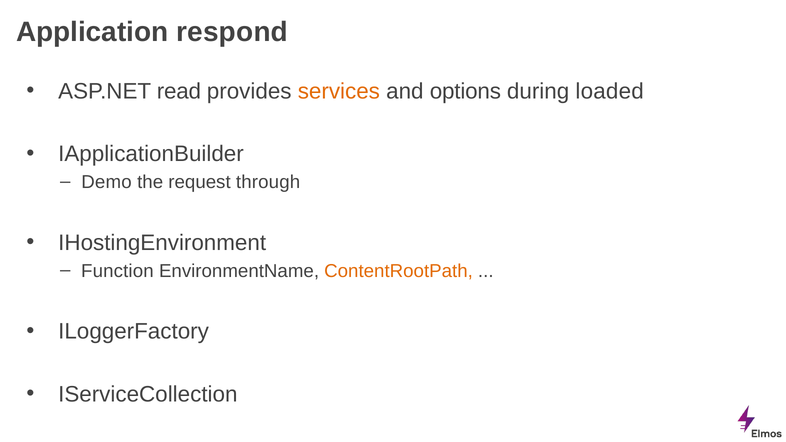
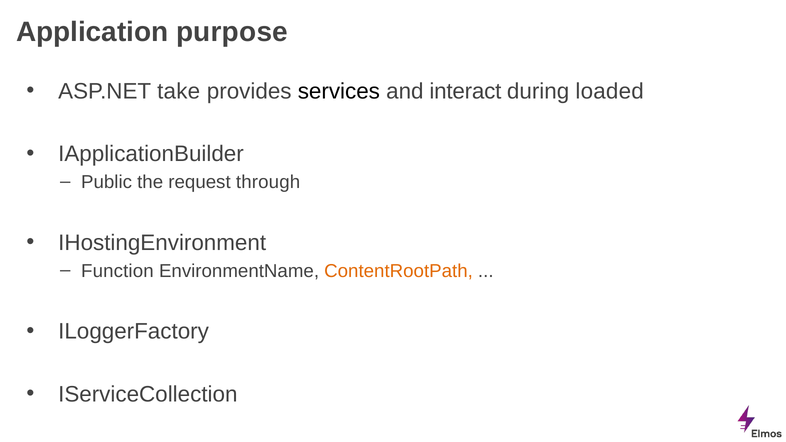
respond: respond -> purpose
read: read -> take
services colour: orange -> black
options: options -> interact
Demo: Demo -> Public
